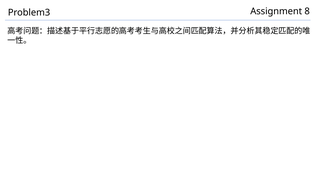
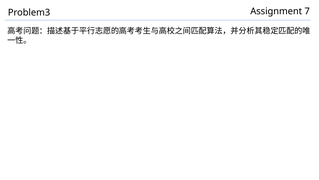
8: 8 -> 7
